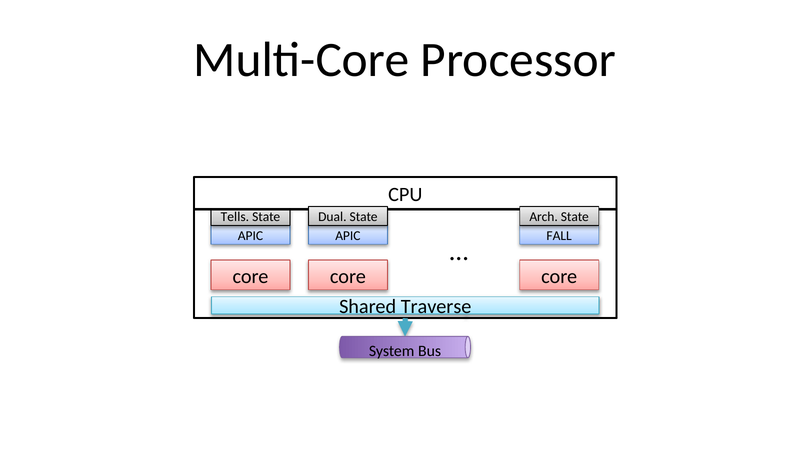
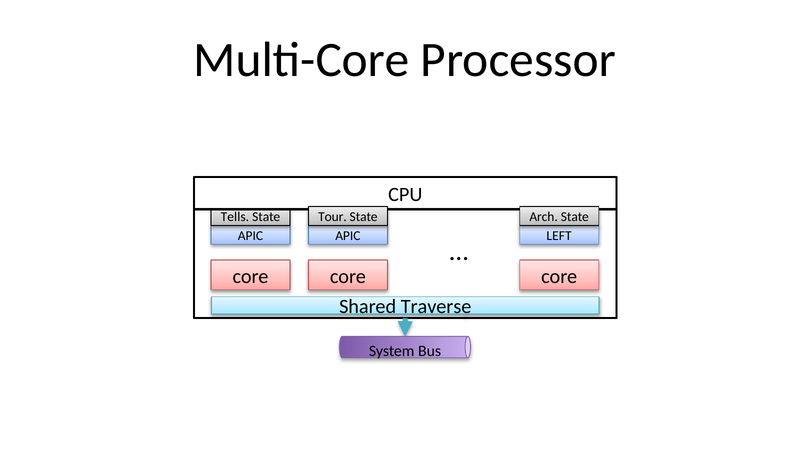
Dual: Dual -> Tour
FALL: FALL -> LEFT
